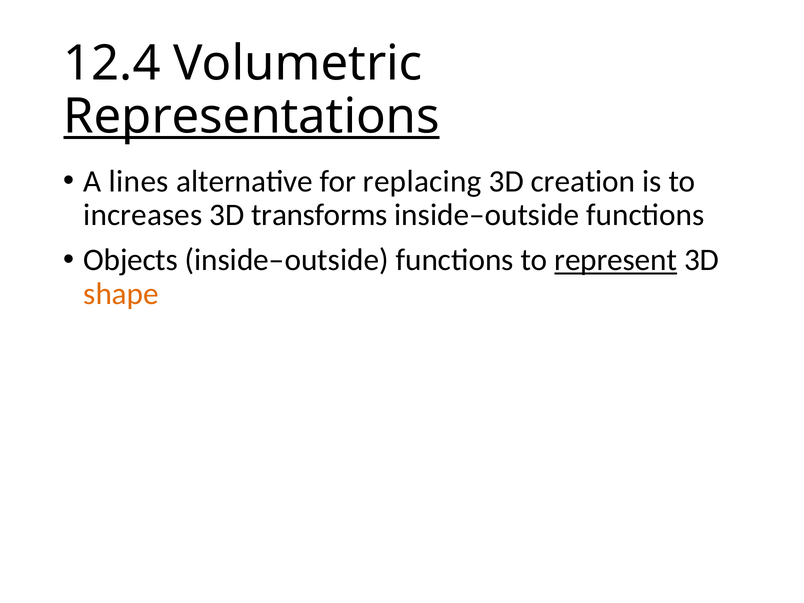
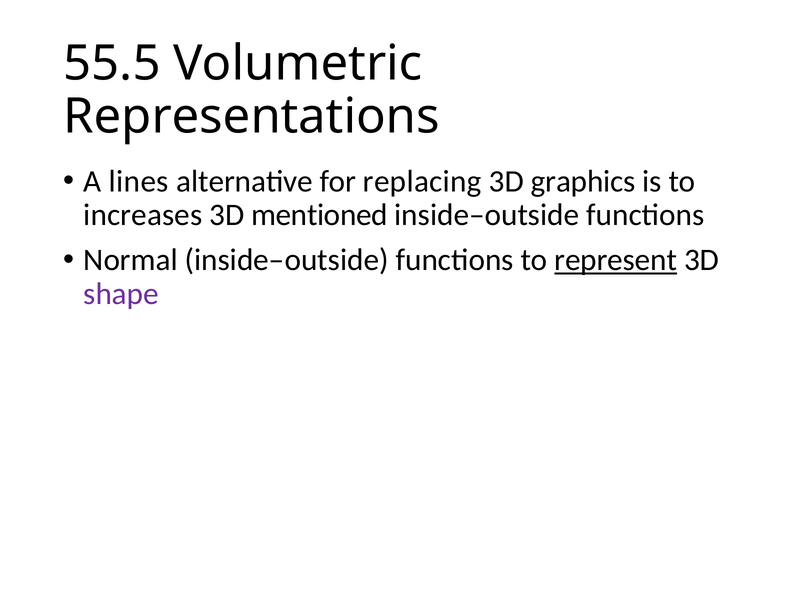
12.4: 12.4 -> 55.5
Representations underline: present -> none
creation: creation -> graphics
transforms: transforms -> mentioned
Objects: Objects -> Normal
shape colour: orange -> purple
